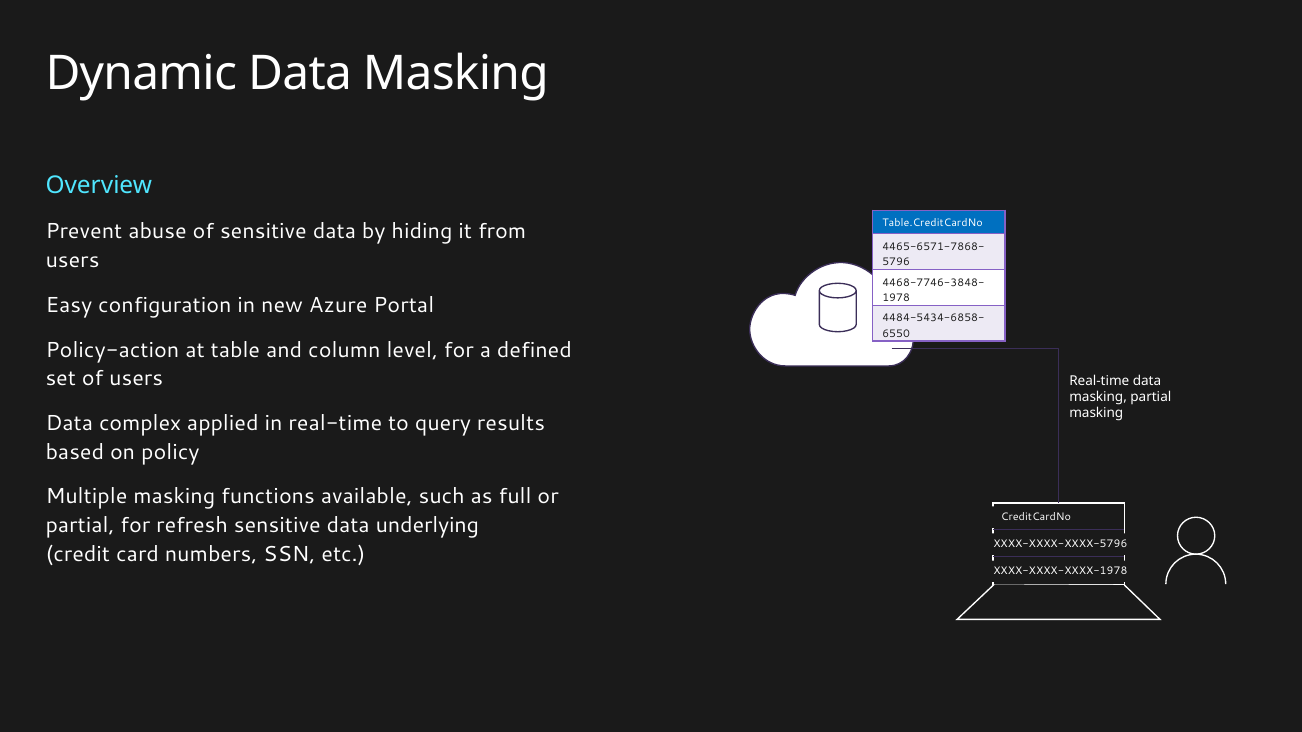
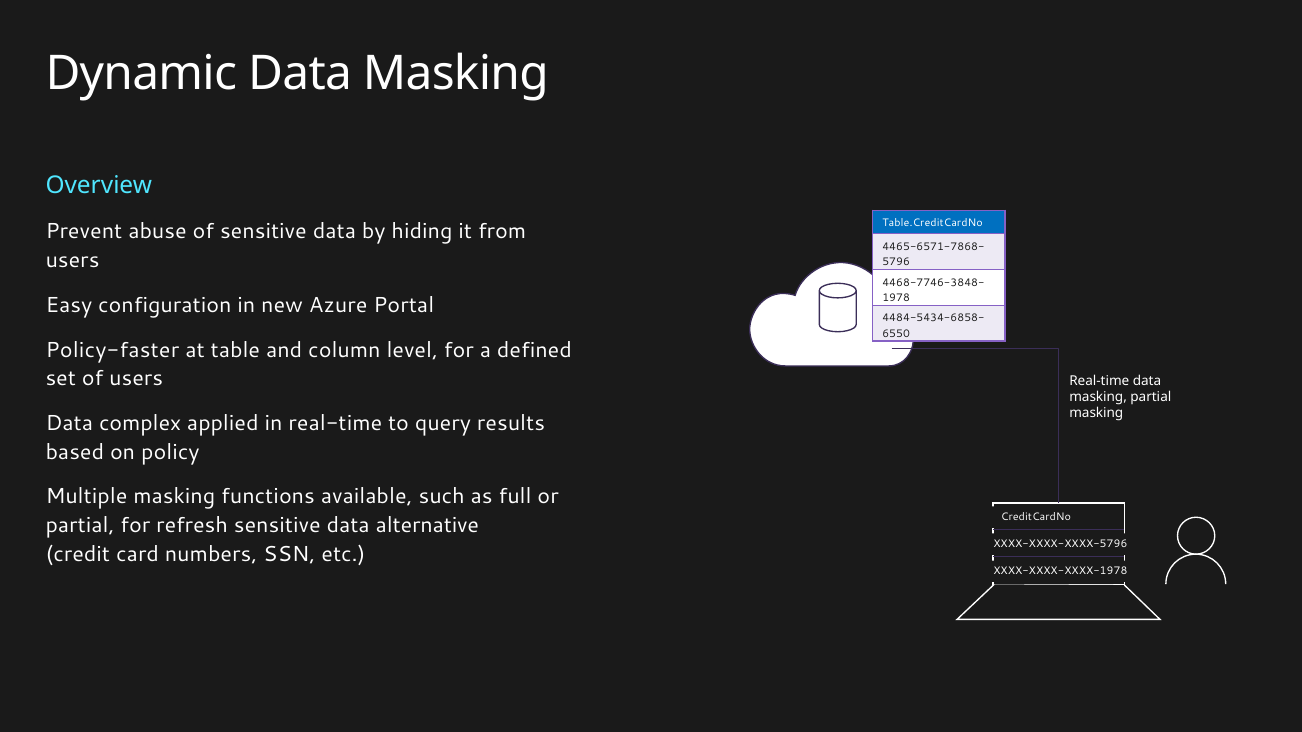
Policy-action: Policy-action -> Policy-faster
underlying: underlying -> alternative
